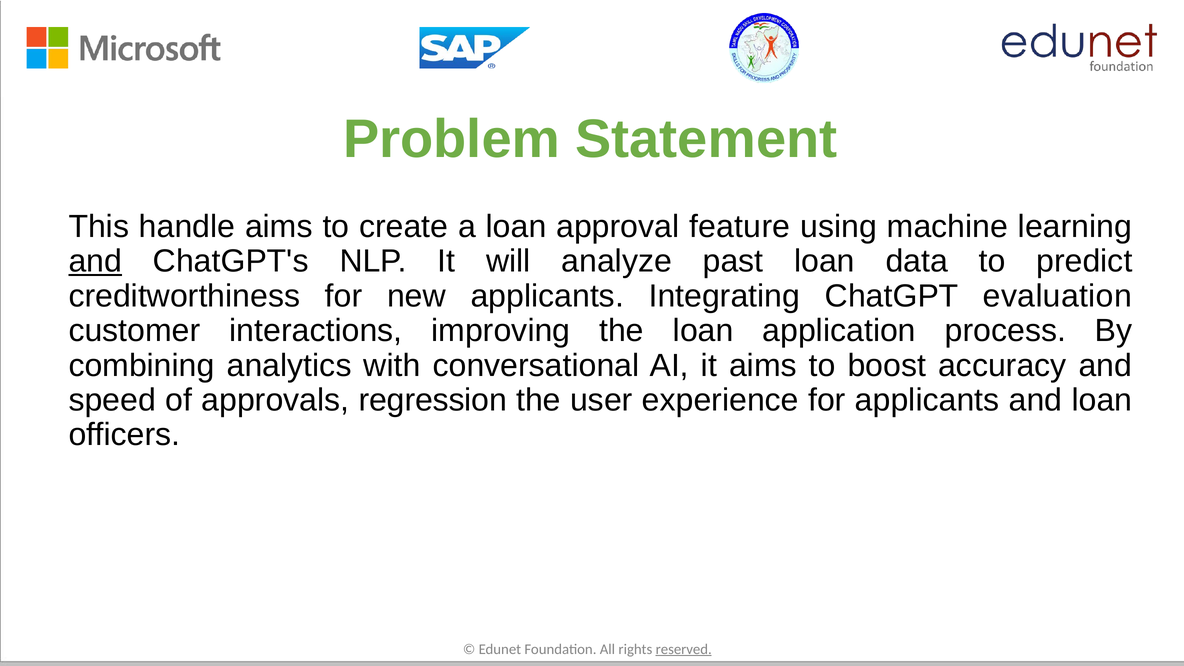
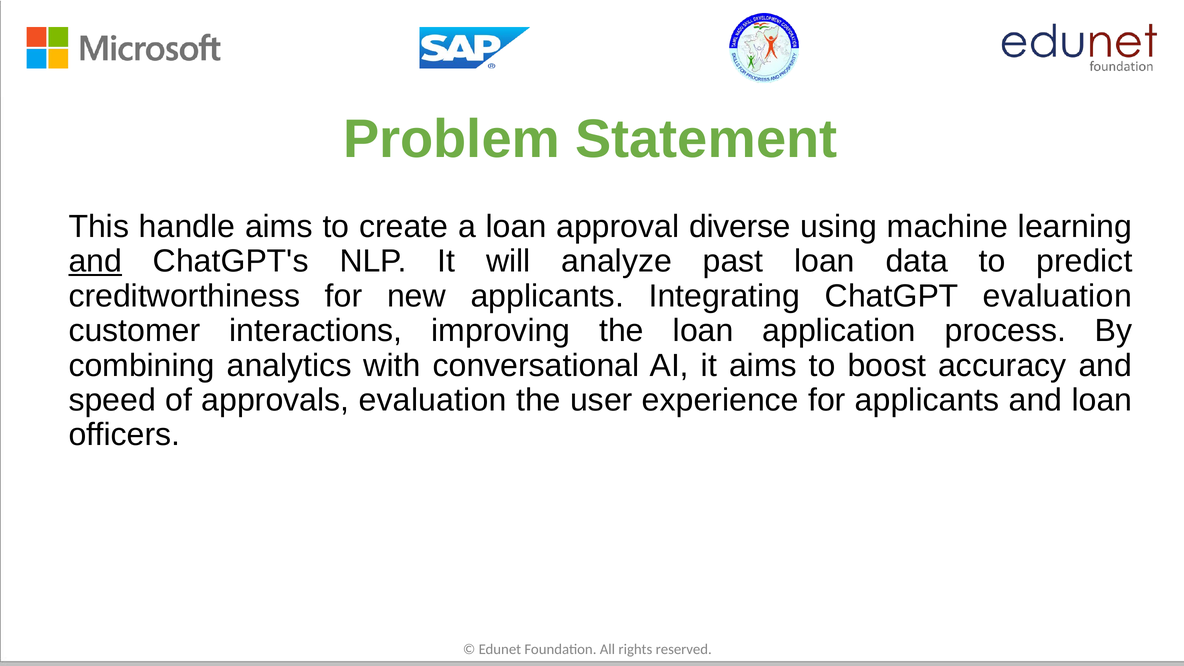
feature: feature -> diverse
approvals regression: regression -> evaluation
reserved underline: present -> none
